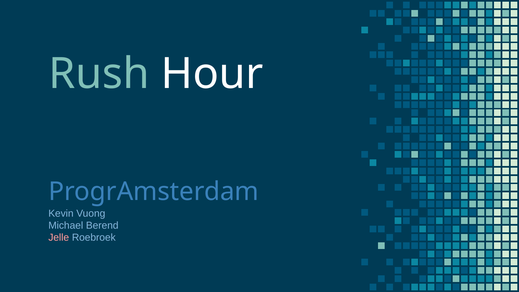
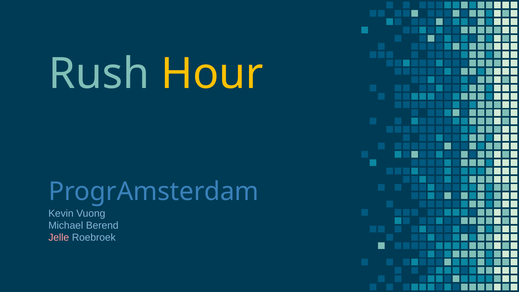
Hour colour: white -> yellow
